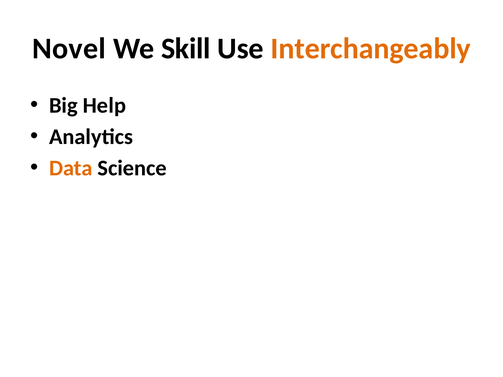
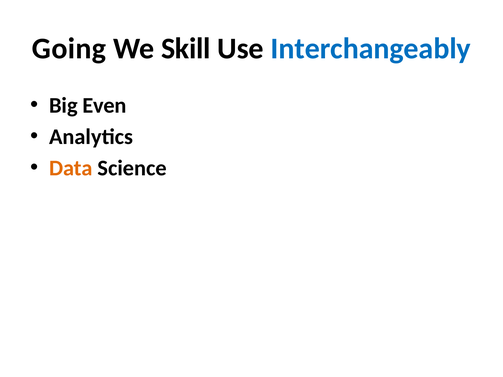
Novel: Novel -> Going
Interchangeably colour: orange -> blue
Help: Help -> Even
